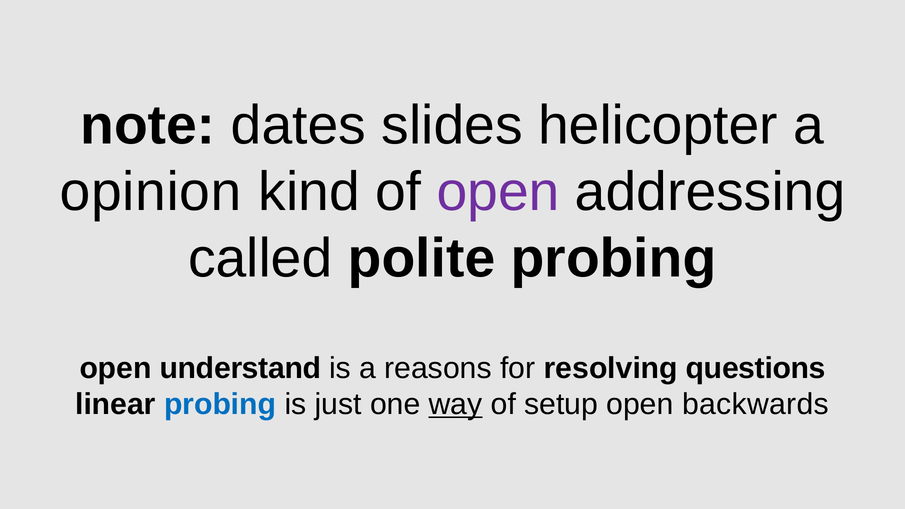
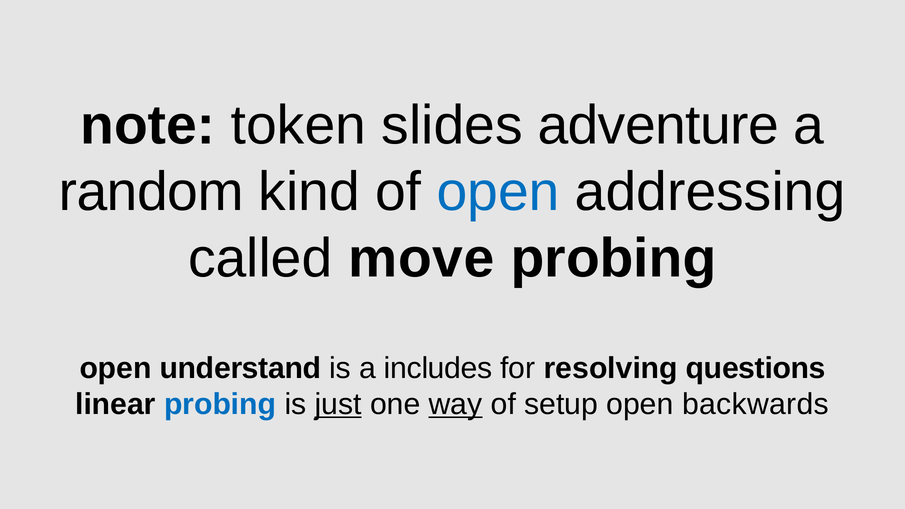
dates: dates -> token
helicopter: helicopter -> adventure
opinion: opinion -> random
open at (498, 192) colour: purple -> blue
polite: polite -> move
reasons: reasons -> includes
just underline: none -> present
